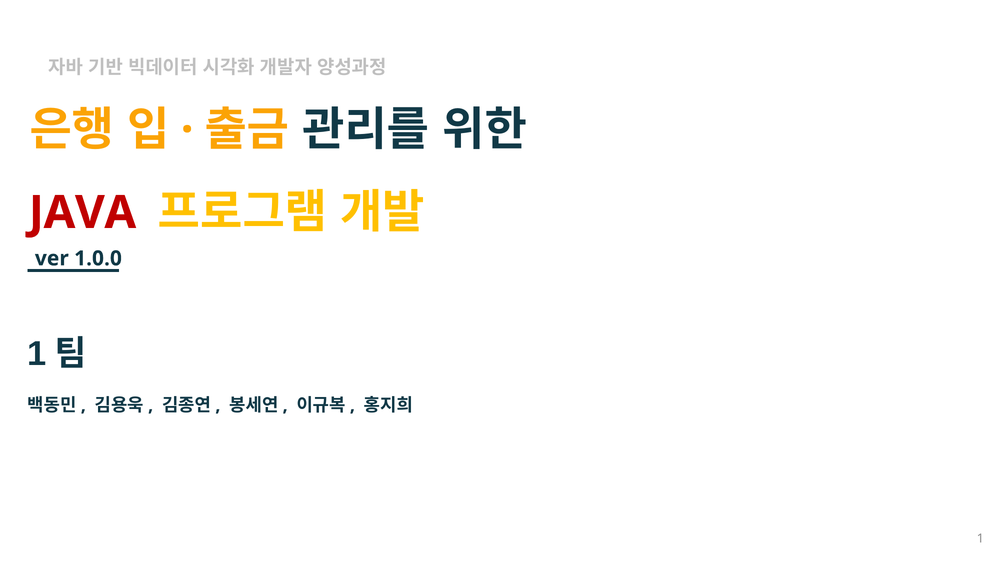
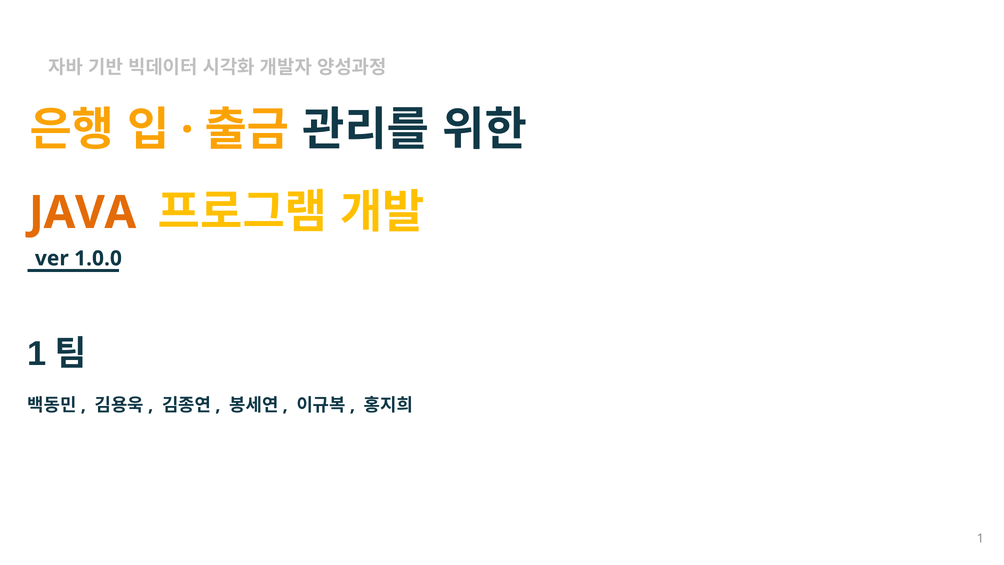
JAVA colour: red -> orange
